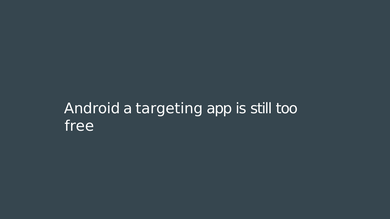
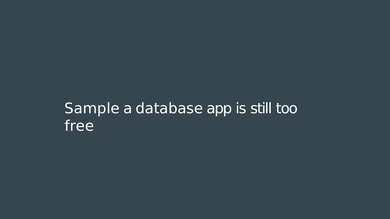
Android: Android -> Sample
targeting: targeting -> database
